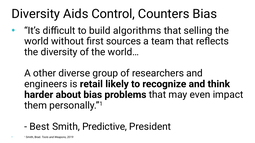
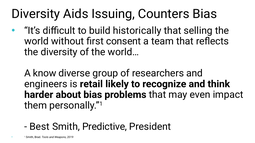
Control: Control -> Issuing
algorithms: algorithms -> historically
sources: sources -> consent
other: other -> know
